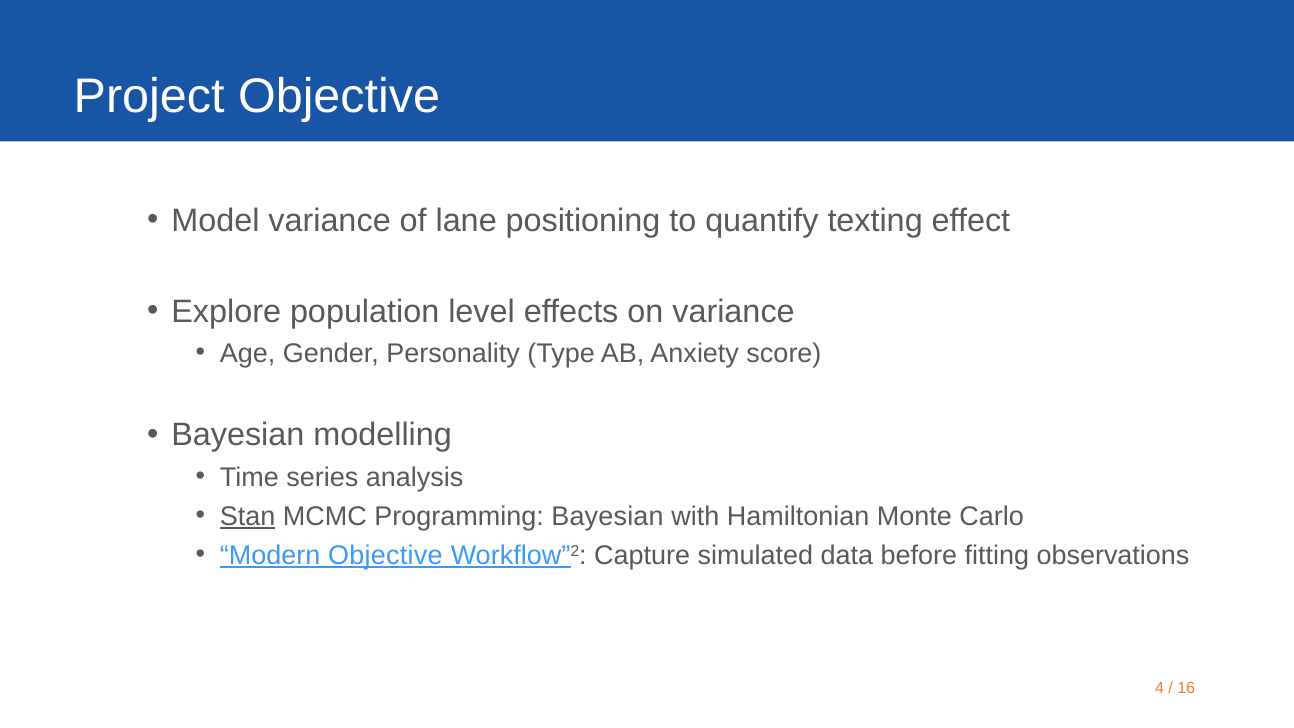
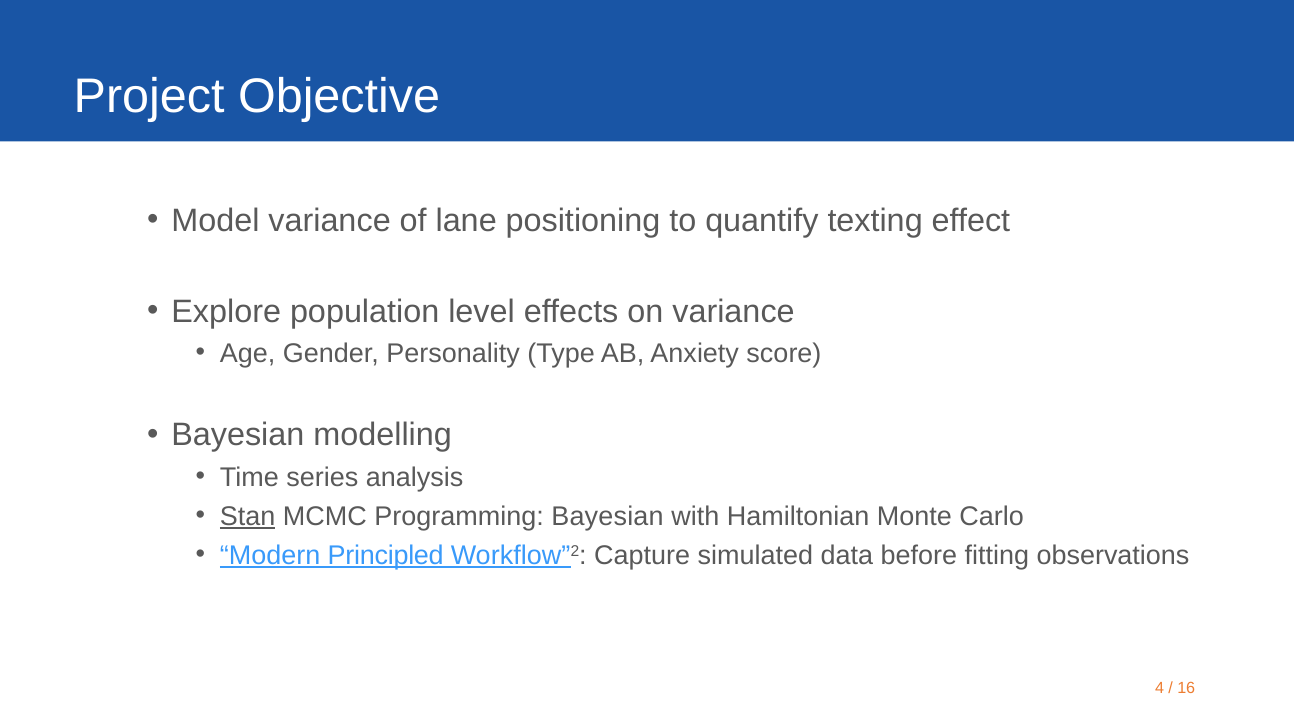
Modern Objective: Objective -> Principled
